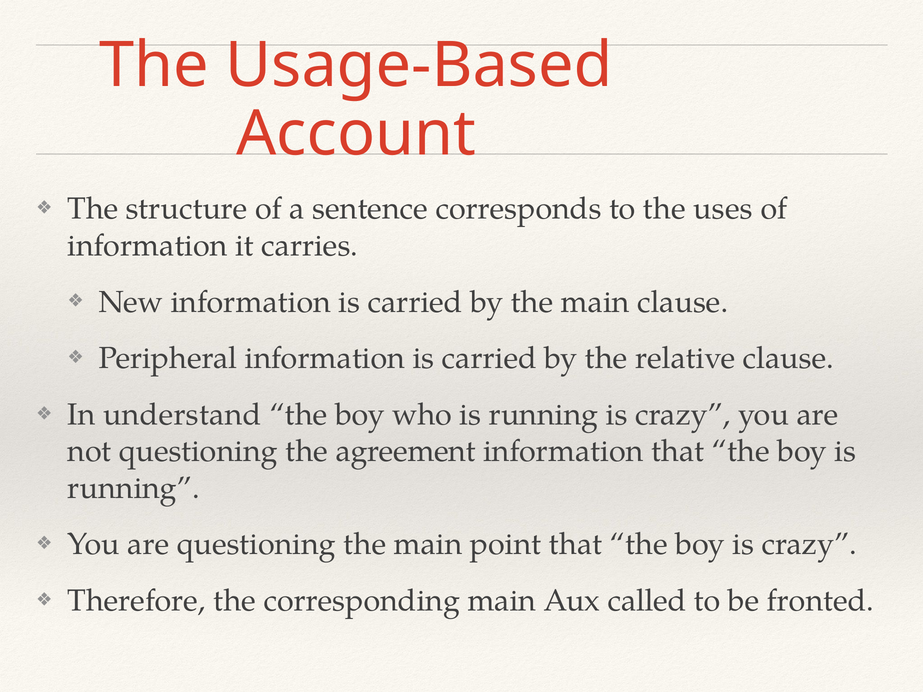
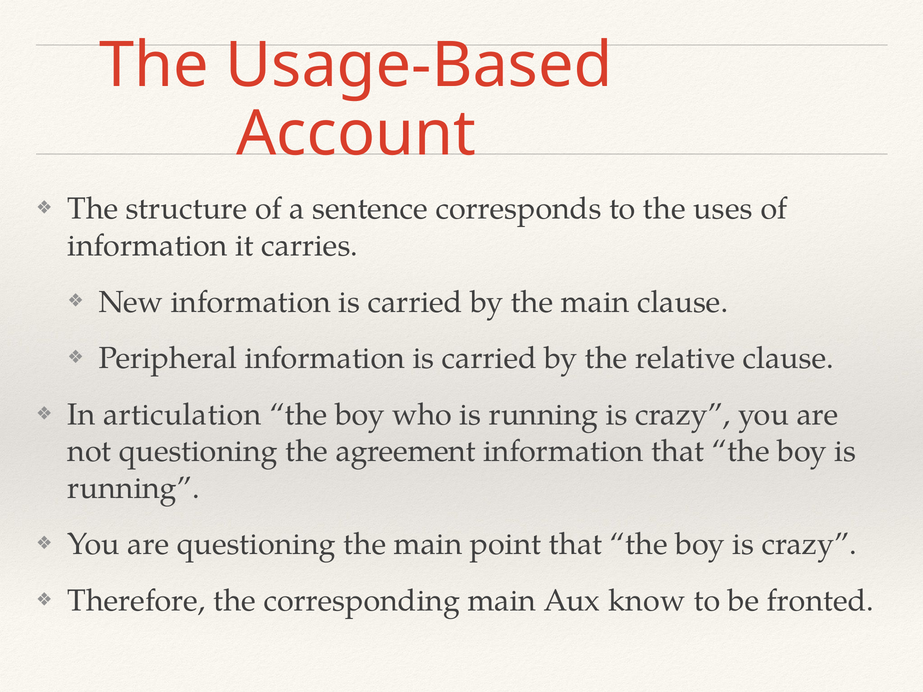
understand: understand -> articulation
called: called -> know
